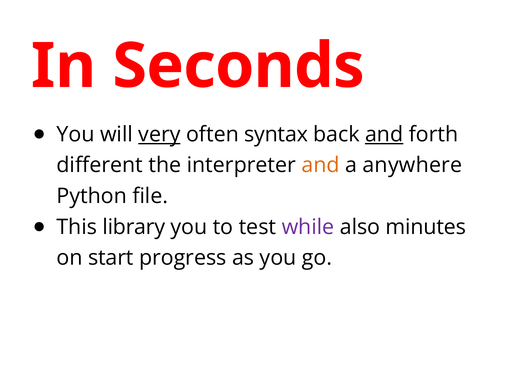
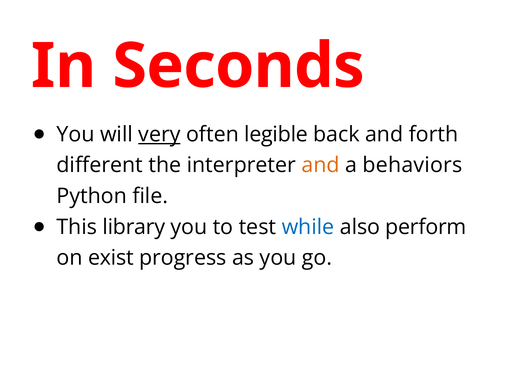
syntax: syntax -> legible
and at (384, 134) underline: present -> none
anywhere: anywhere -> behaviors
while colour: purple -> blue
minutes: minutes -> perform
start: start -> exist
